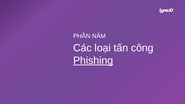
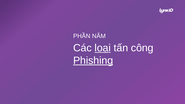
loại underline: none -> present
